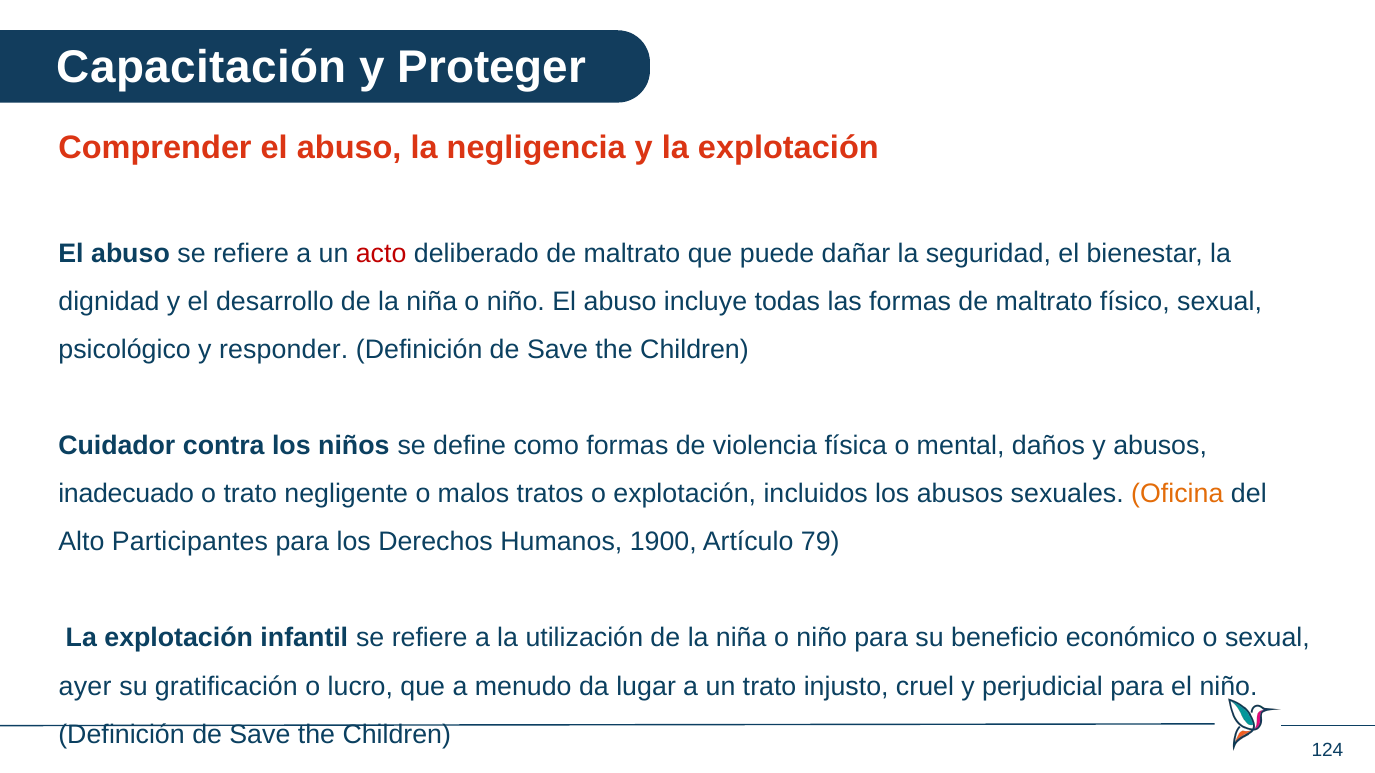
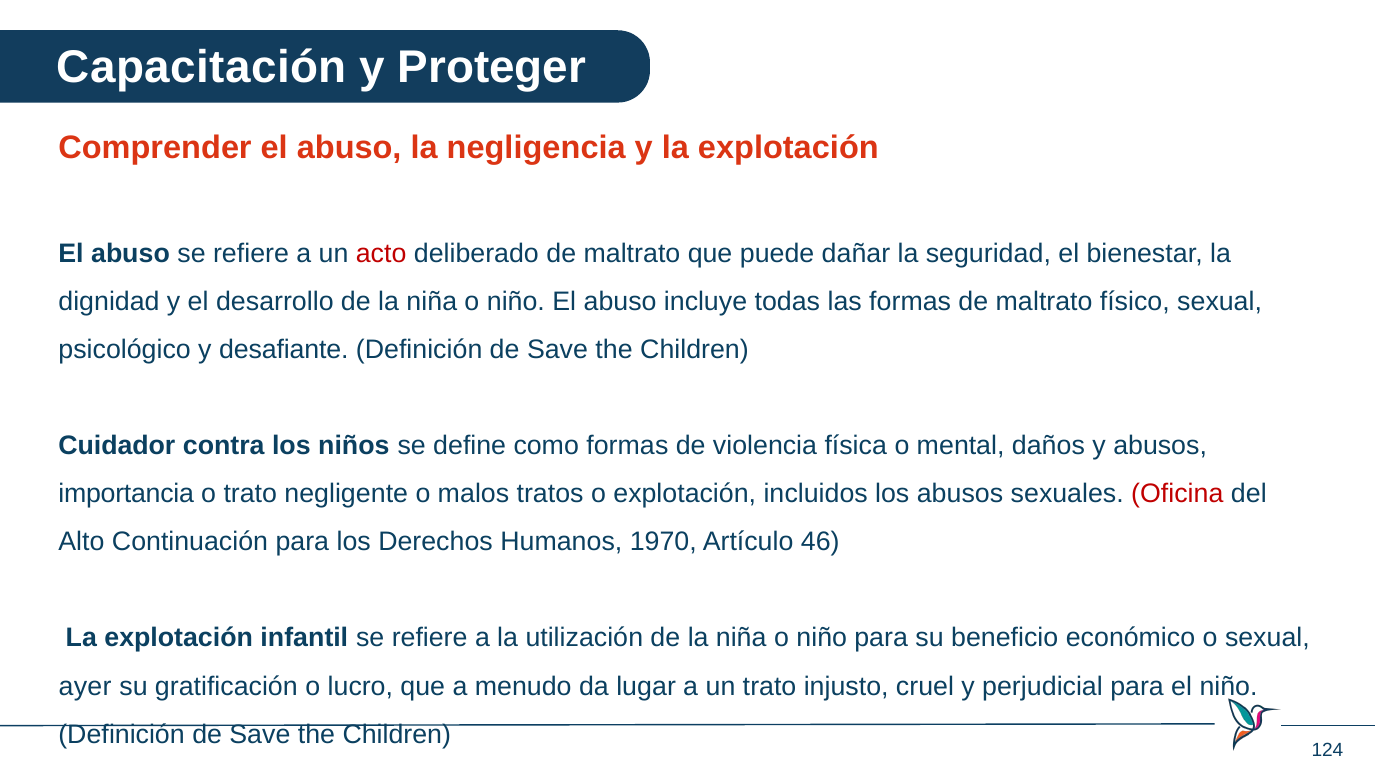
responder: responder -> desafiante
inadecuado: inadecuado -> importancia
Oficina colour: orange -> red
Participantes: Participantes -> Continuación
1900: 1900 -> 1970
79: 79 -> 46
